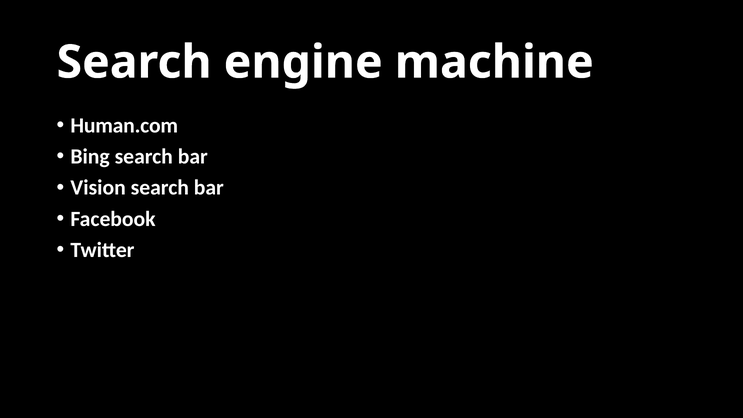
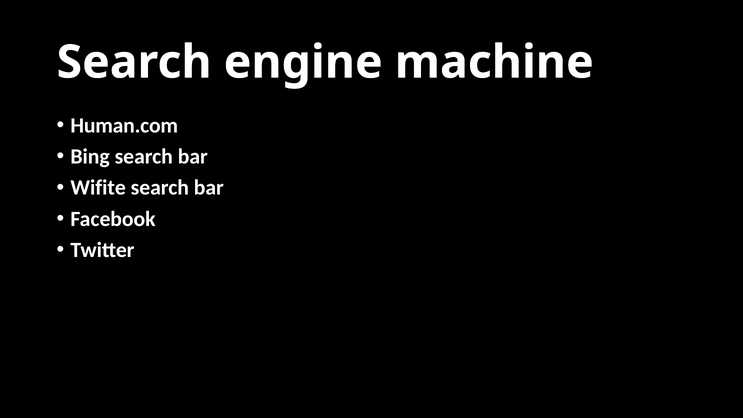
Vision: Vision -> Wifite
